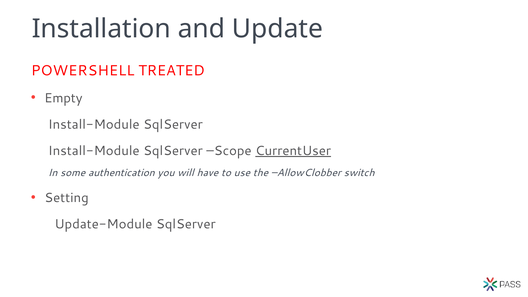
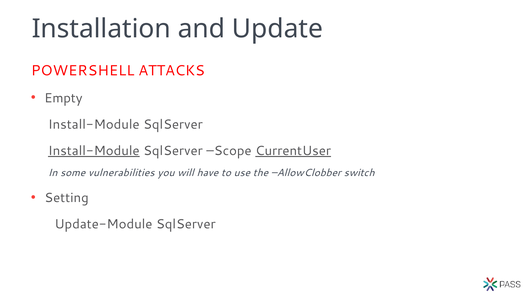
TREATED: TREATED -> ATTACKS
Install-Module at (94, 151) underline: none -> present
authentication: authentication -> vulnerabilities
